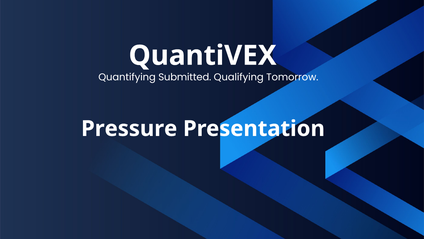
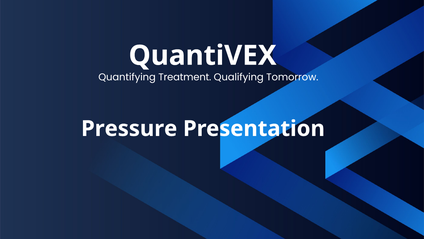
Submitted: Submitted -> Treatment
